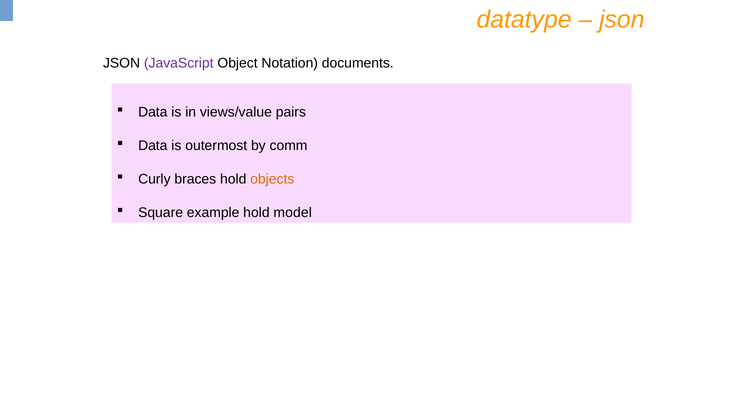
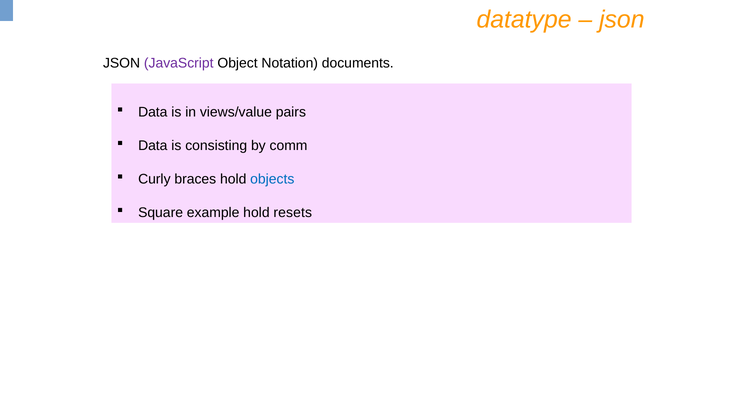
outermost: outermost -> consisting
objects colour: orange -> blue
model: model -> resets
